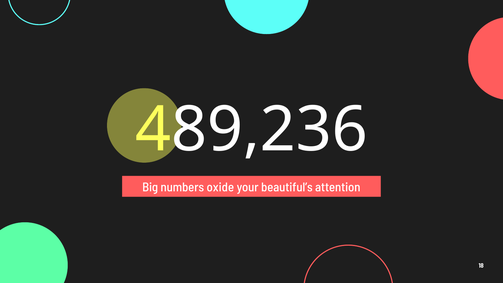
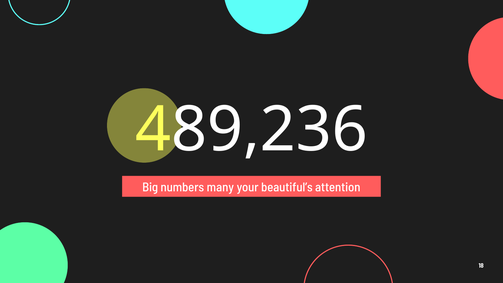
oxide: oxide -> many
